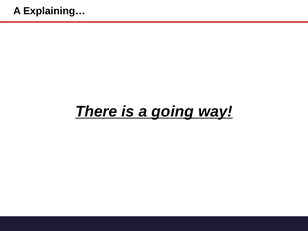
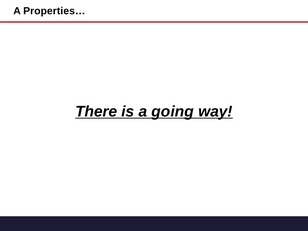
Explaining…: Explaining… -> Properties…
